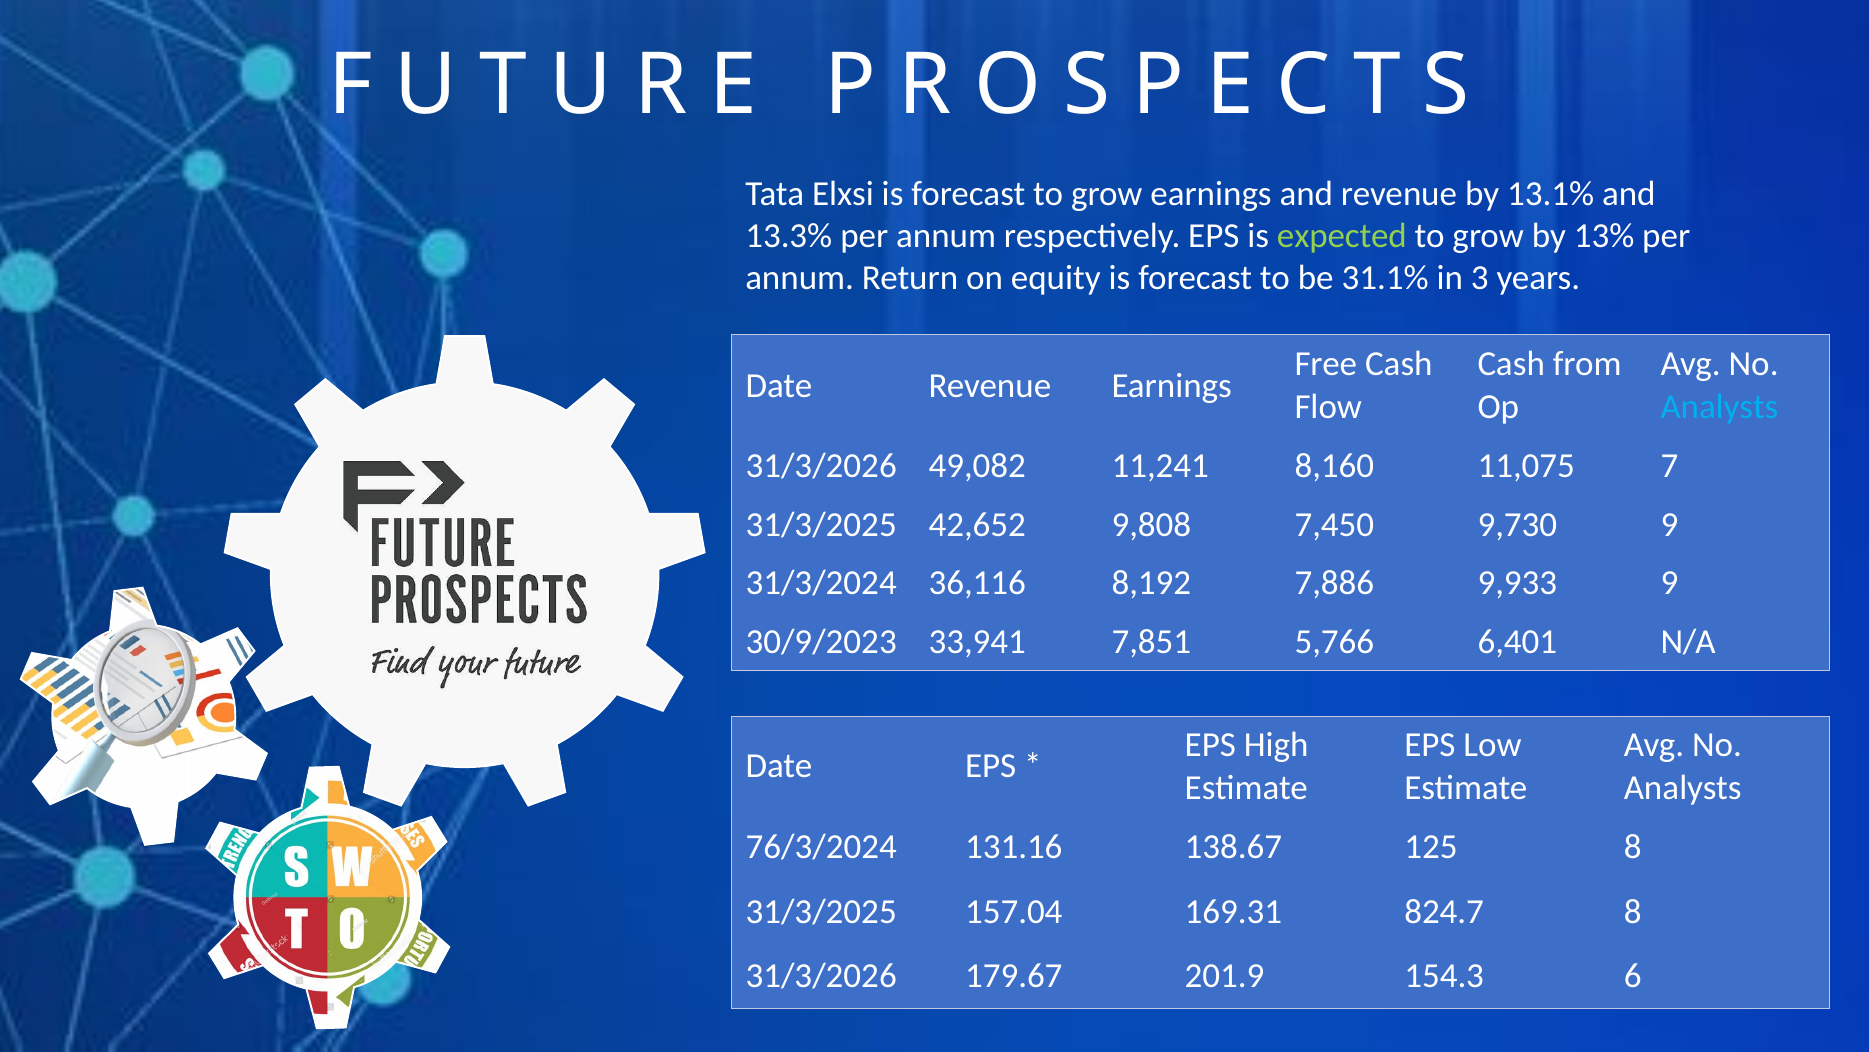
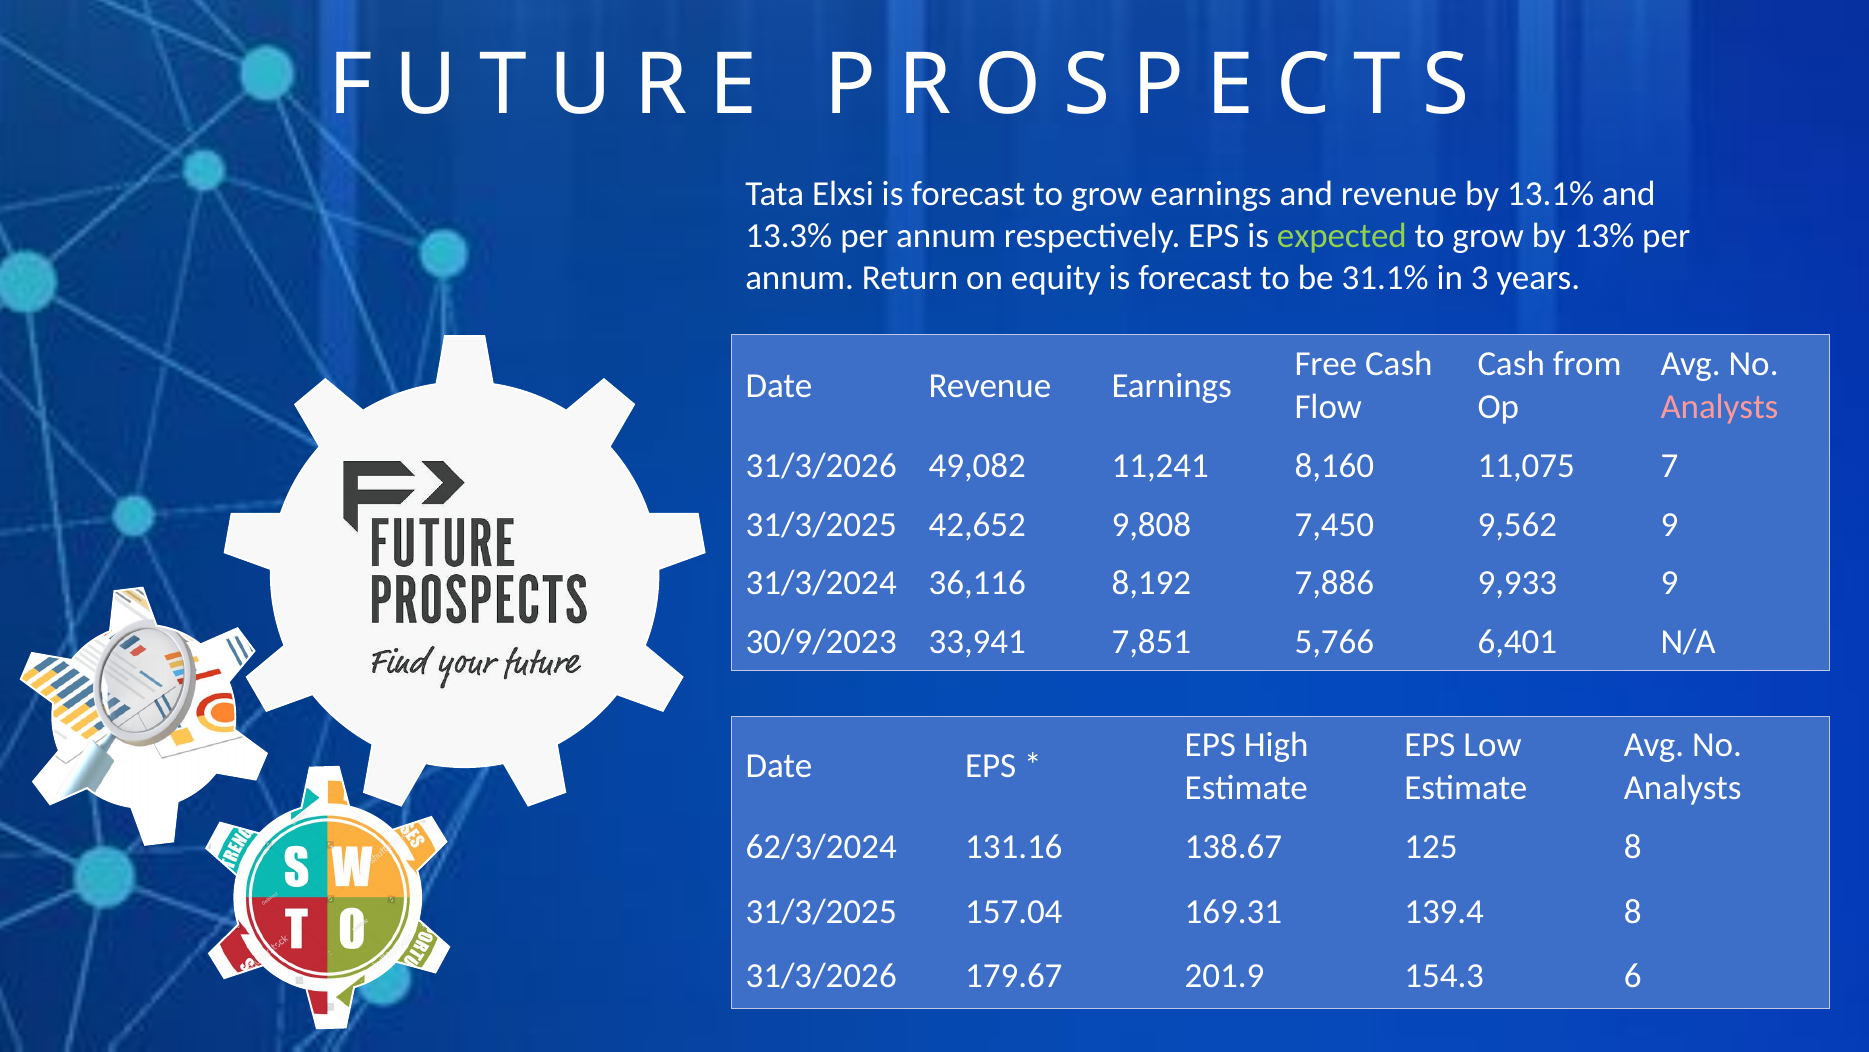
Analysts at (1719, 407) colour: light blue -> pink
9,730: 9,730 -> 9,562
76/3/2024: 76/3/2024 -> 62/3/2024
824.7: 824.7 -> 139.4
